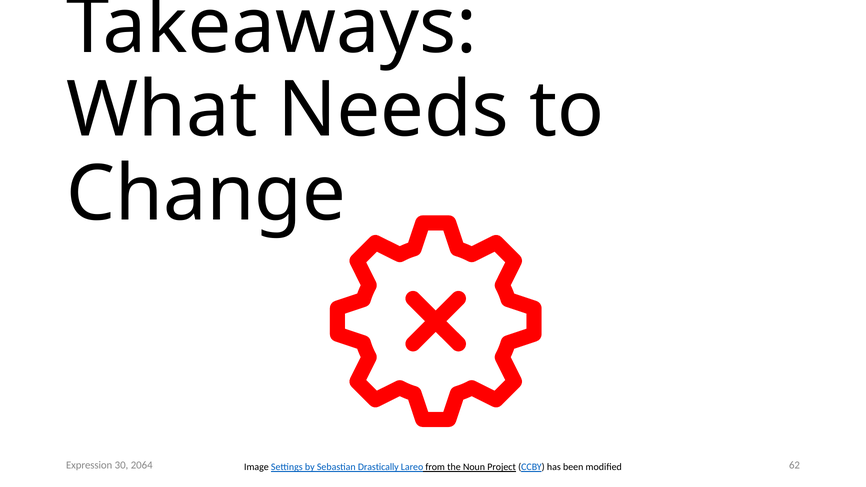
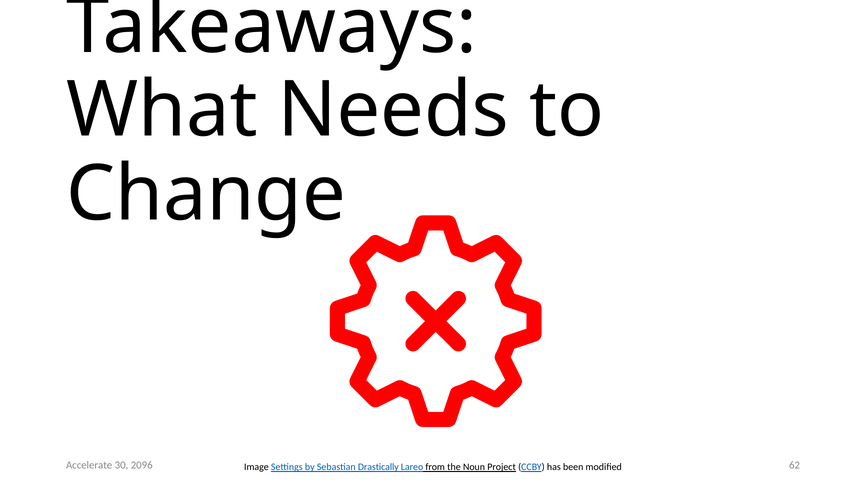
Expression: Expression -> Accelerate
2064: 2064 -> 2096
